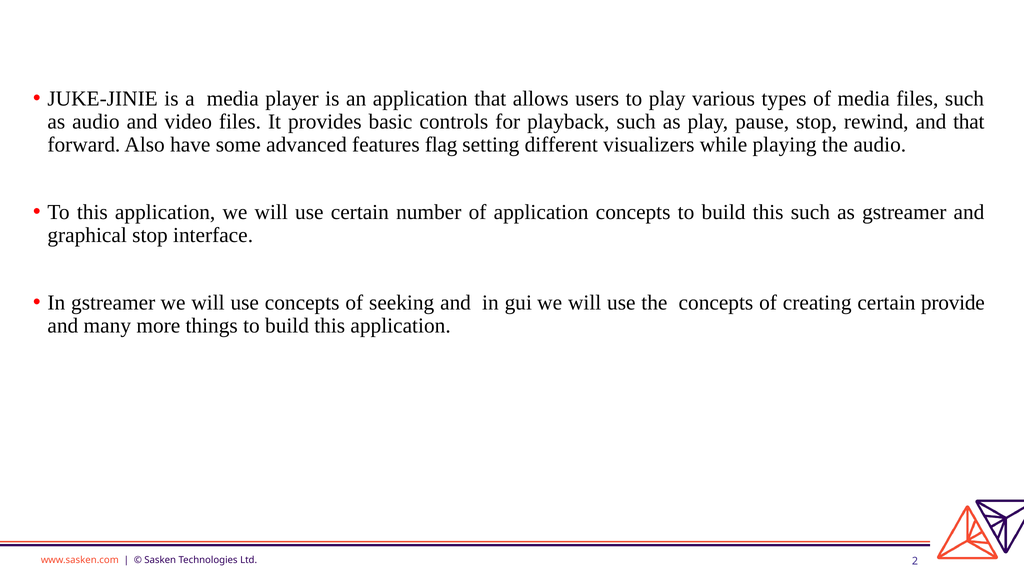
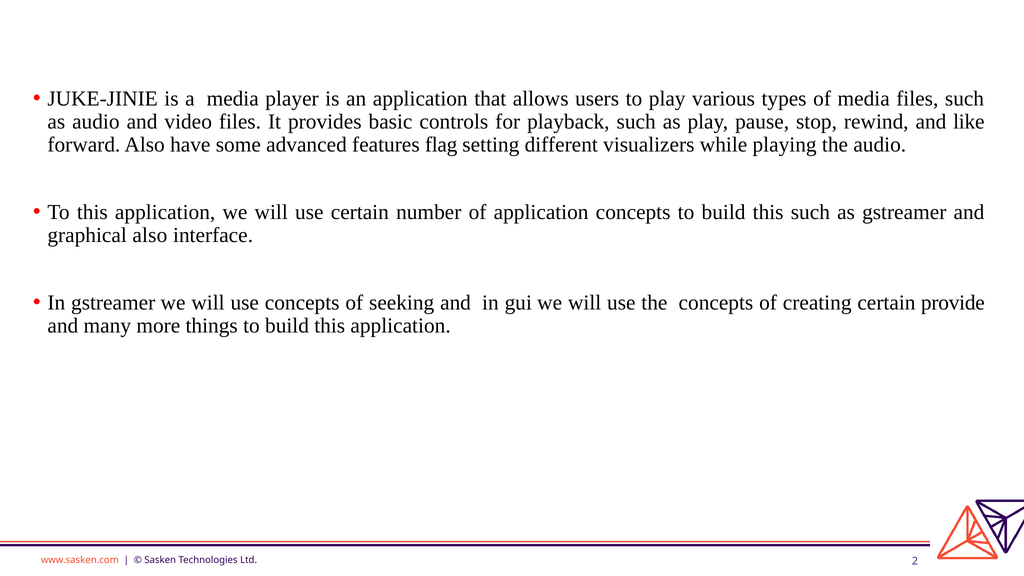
and that: that -> like
graphical stop: stop -> also
